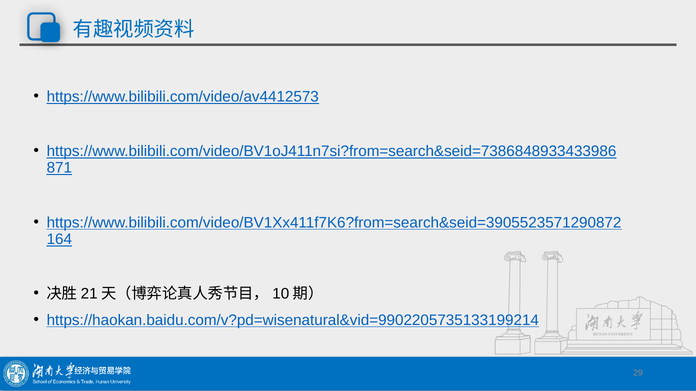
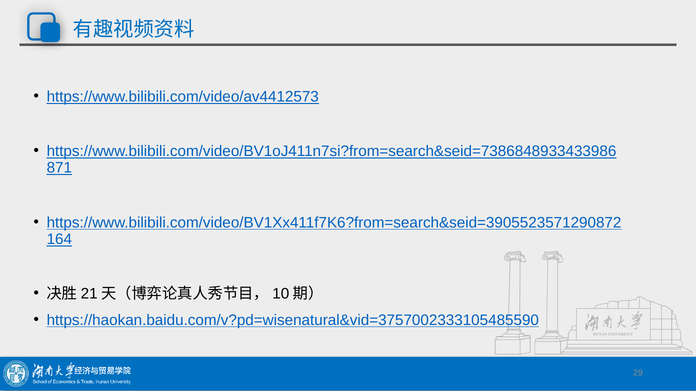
https://haokan.baidu.com/v?pd=wisenatural&vid=9902205735133199214: https://haokan.baidu.com/v?pd=wisenatural&vid=9902205735133199214 -> https://haokan.baidu.com/v?pd=wisenatural&vid=3757002333105485590
